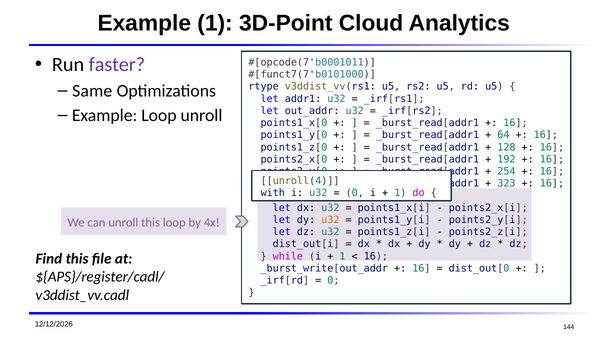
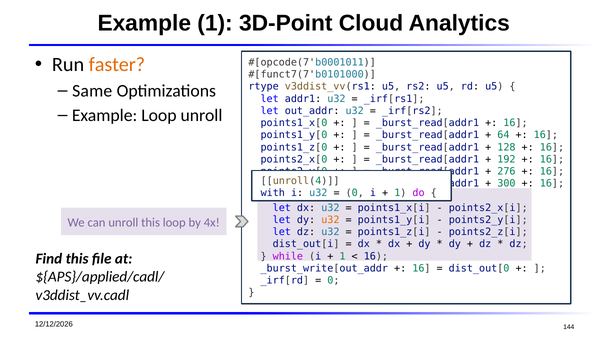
faster colour: purple -> orange
254: 254 -> 276
323: 323 -> 300
${APS}/register/cadl/: ${APS}/register/cadl/ -> ${APS}/applied/cadl/
